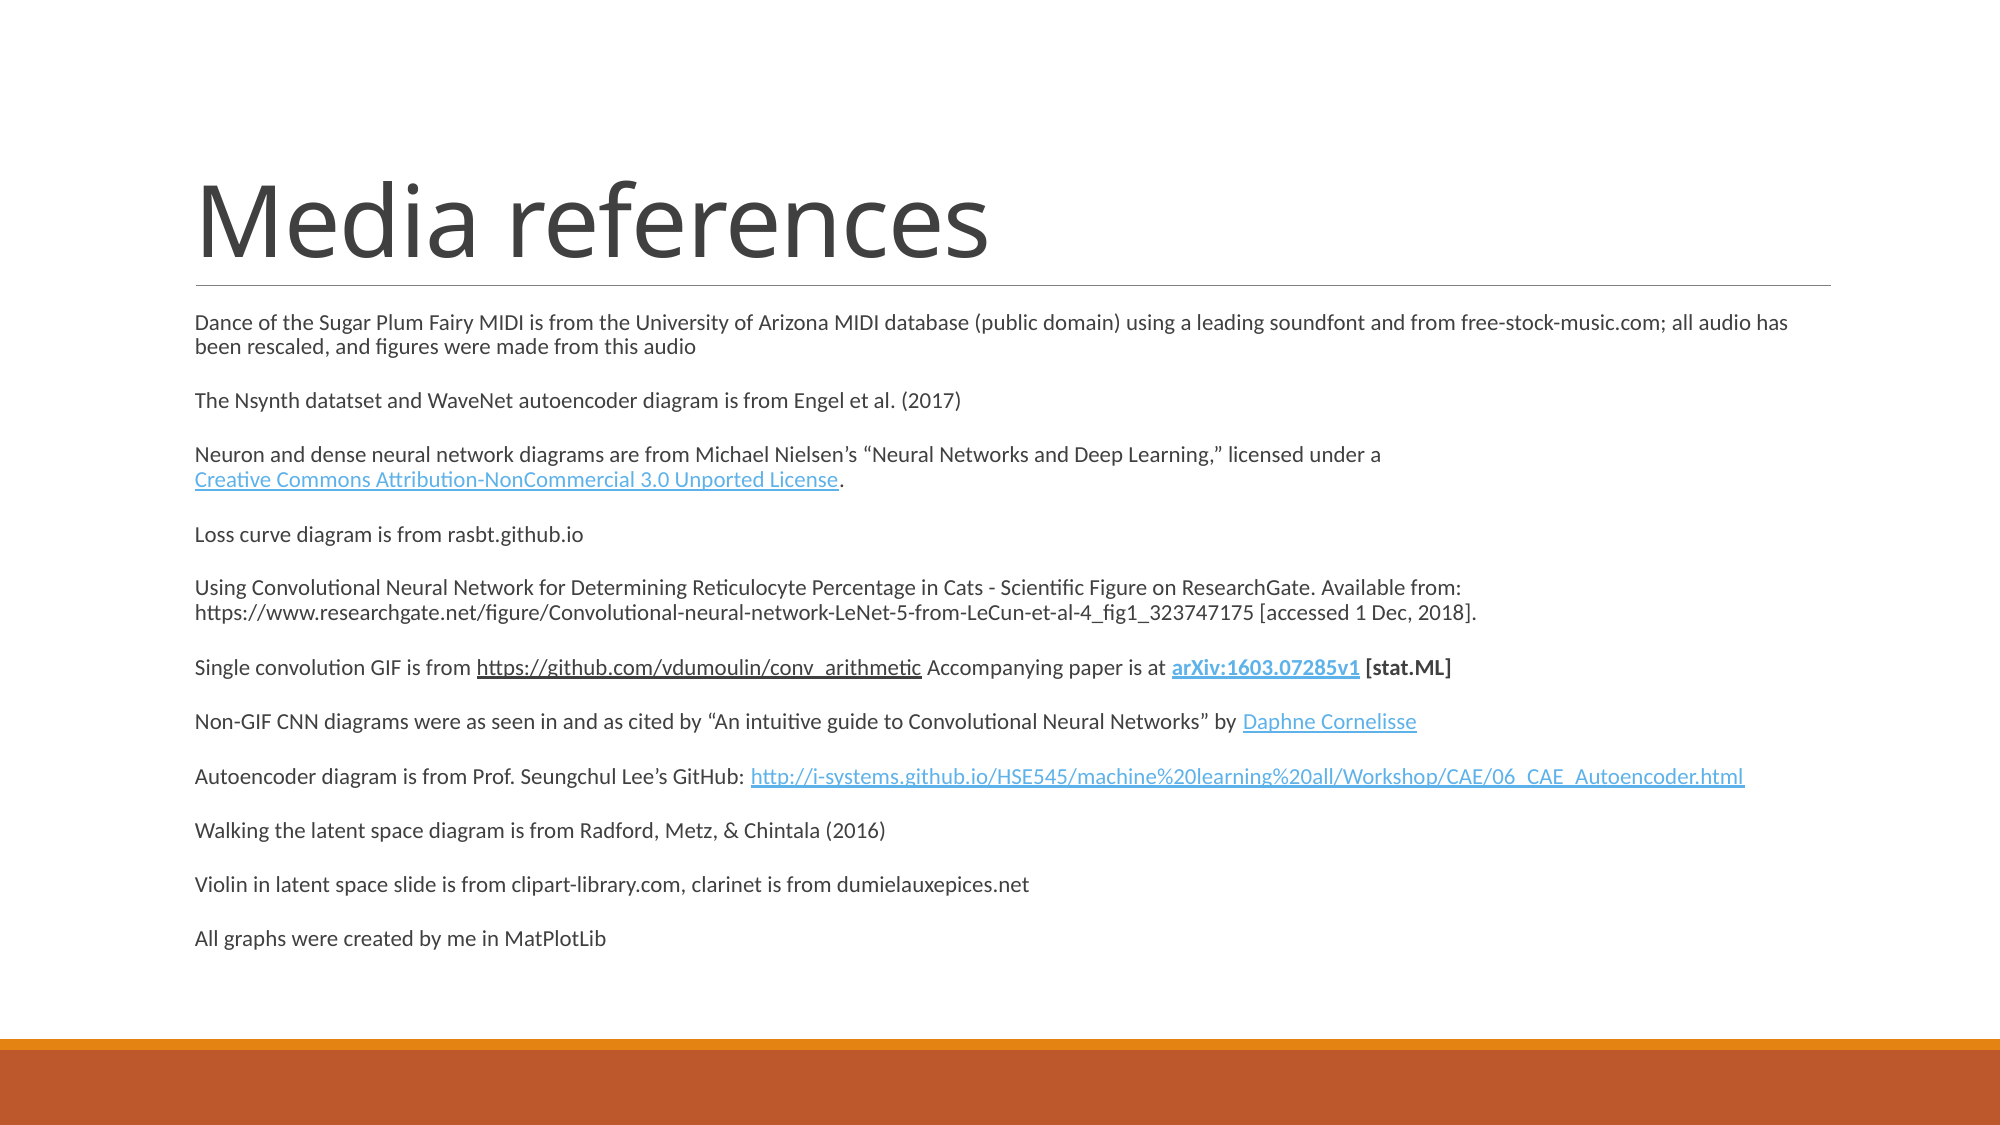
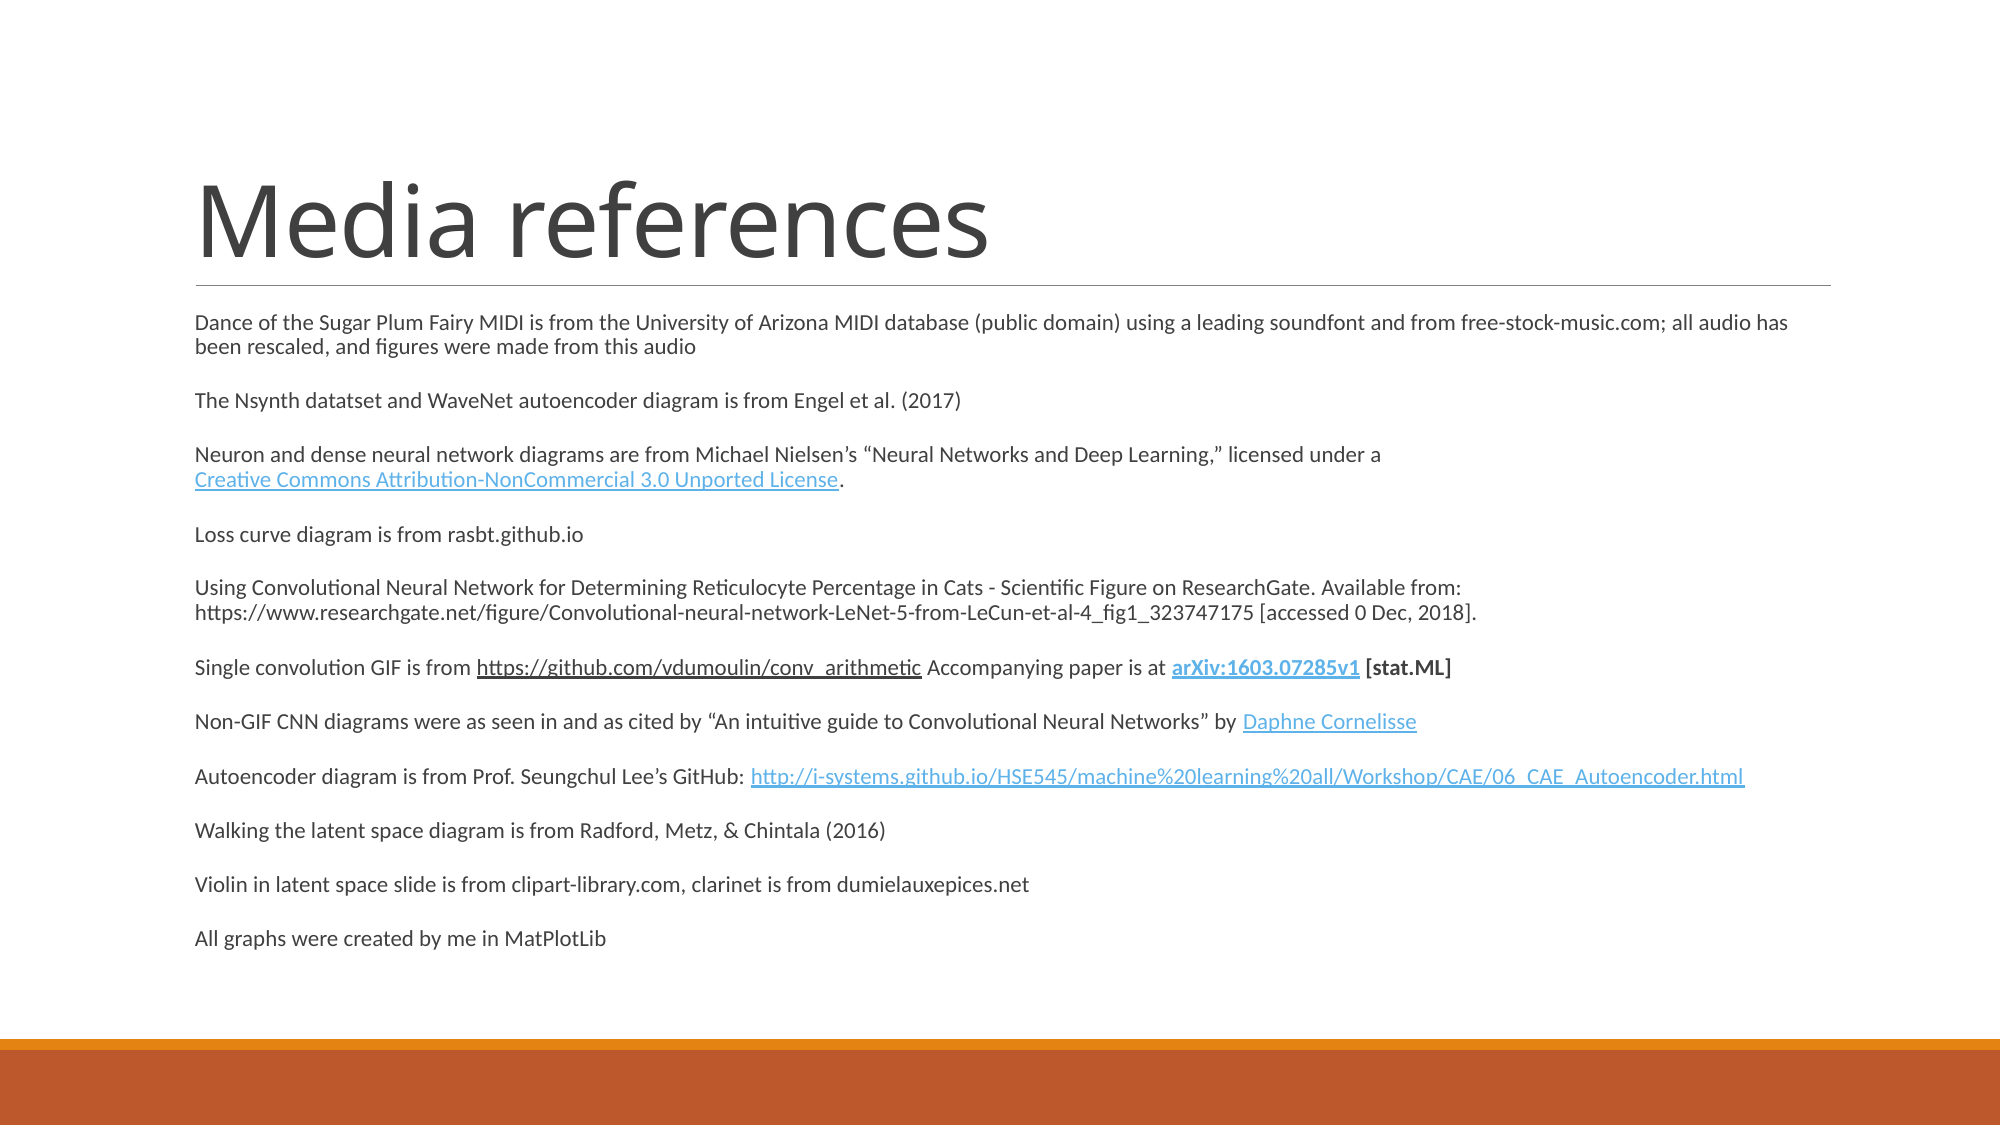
1: 1 -> 0
